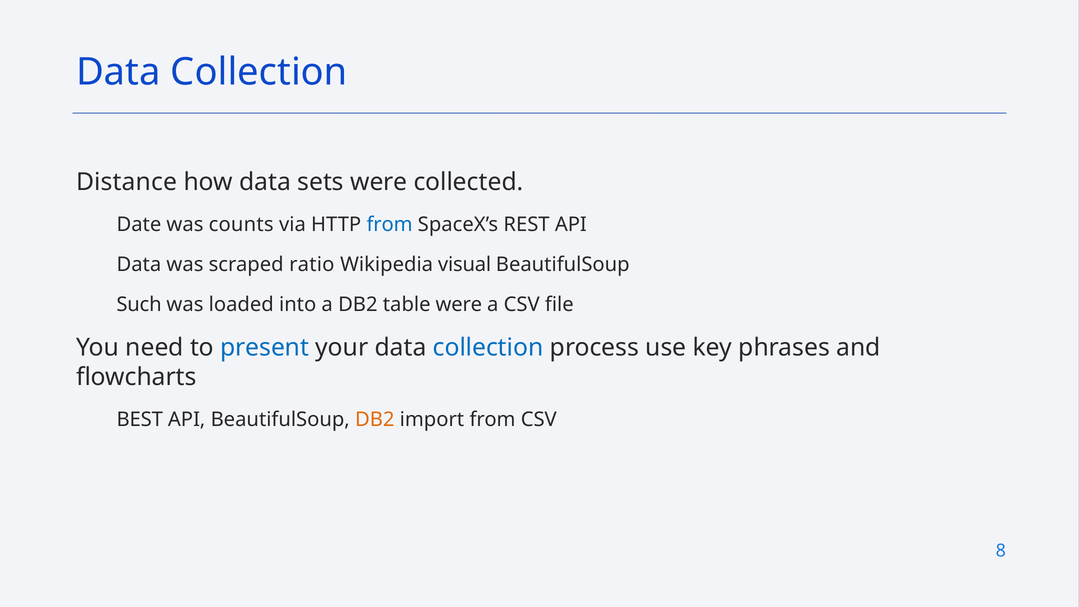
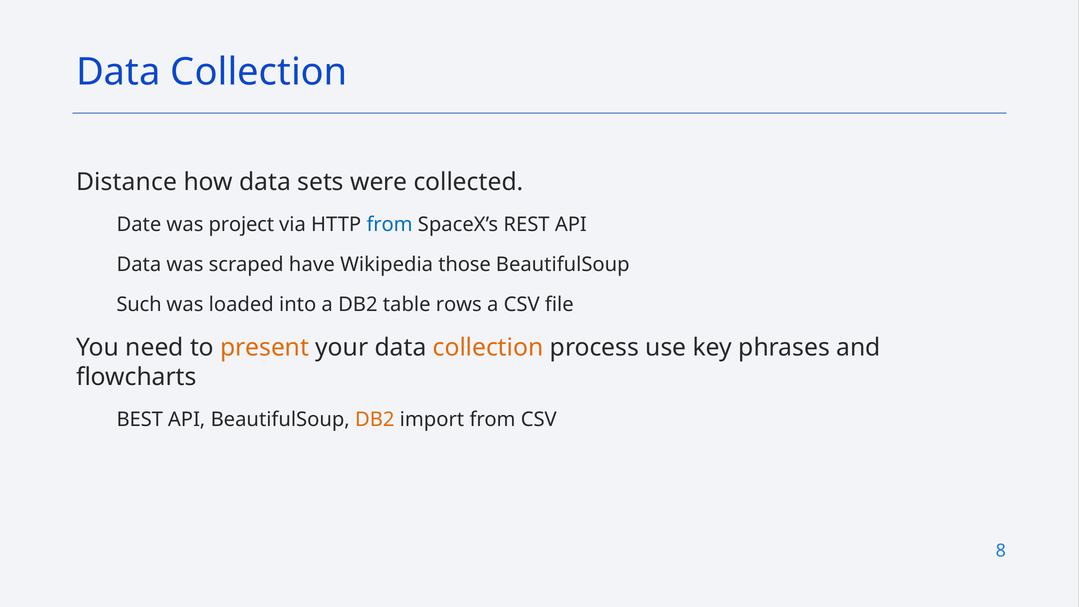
counts: counts -> project
ratio: ratio -> have
visual: visual -> those
table were: were -> rows
present colour: blue -> orange
collection at (488, 348) colour: blue -> orange
